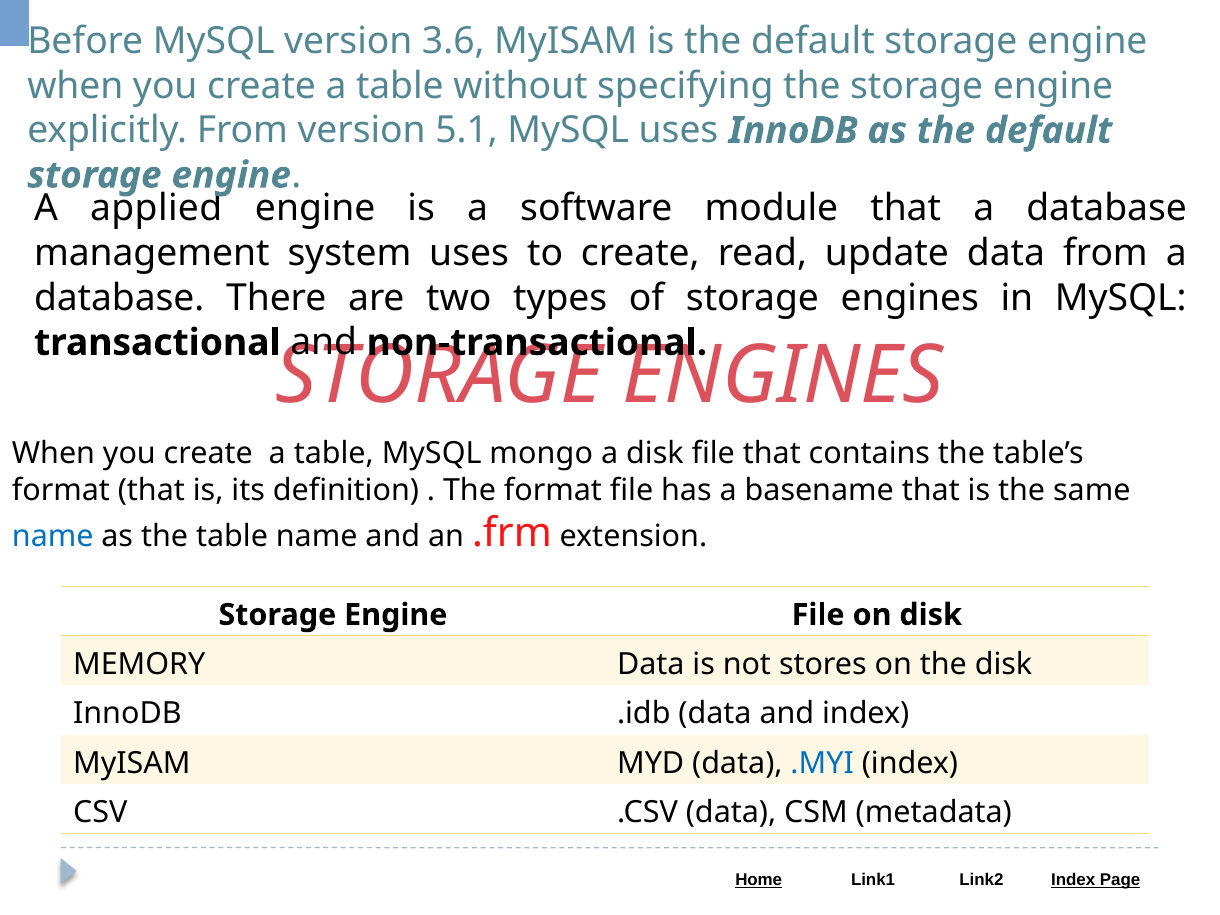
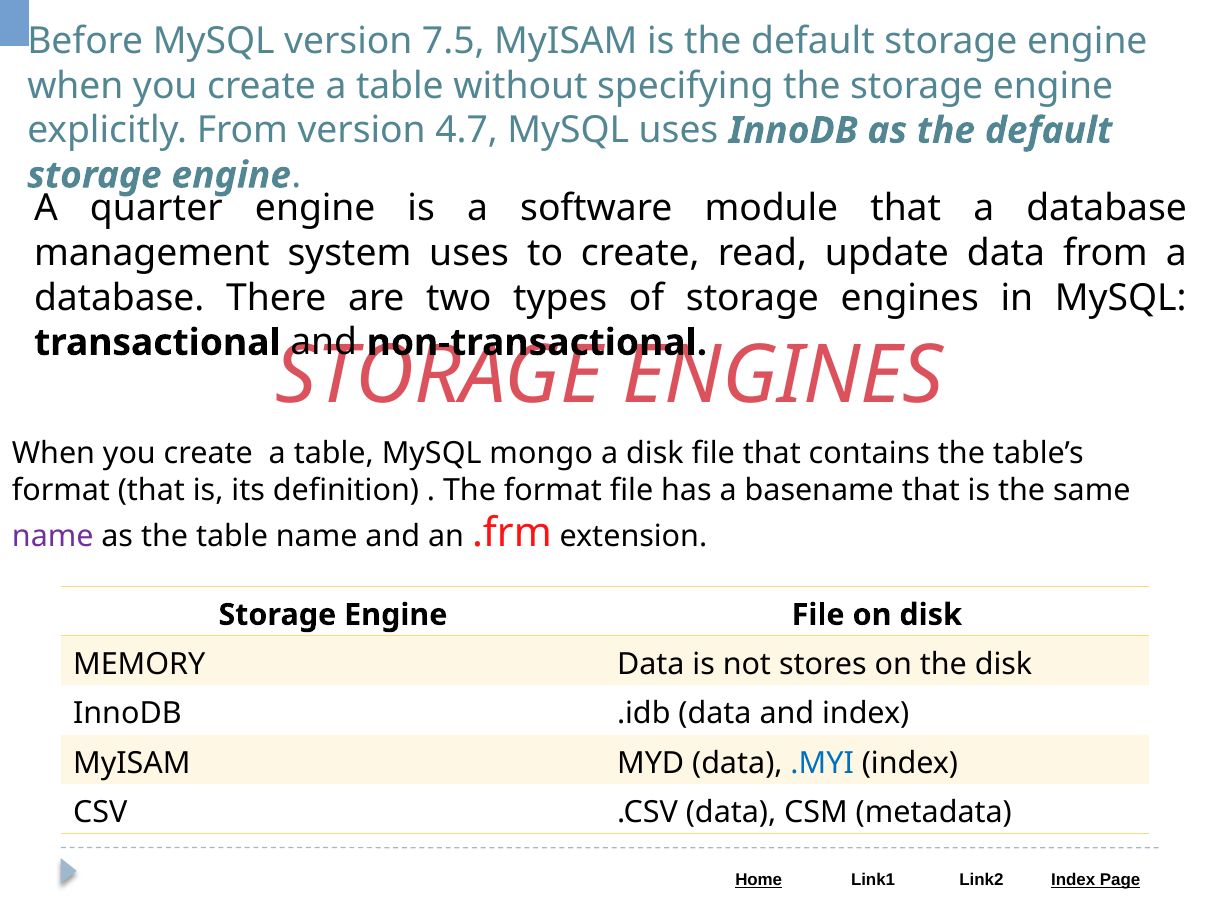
3.6: 3.6 -> 7.5
5.1: 5.1 -> 4.7
applied: applied -> quarter
name at (53, 537) colour: blue -> purple
